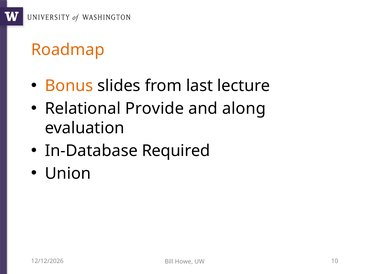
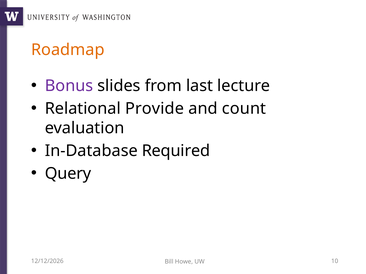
Bonus colour: orange -> purple
along: along -> count
Union: Union -> Query
